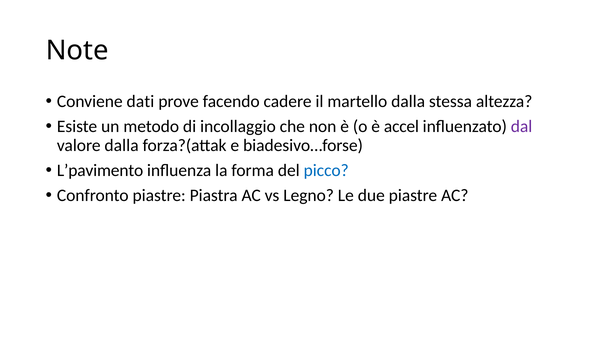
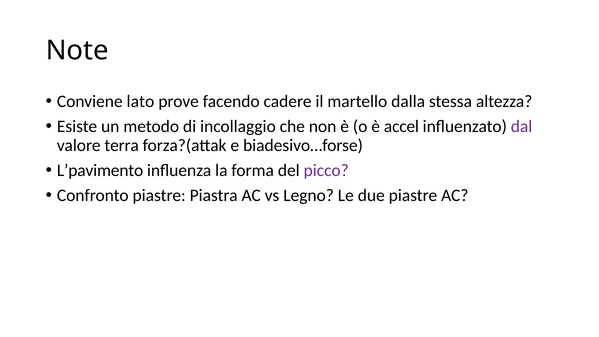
dati: dati -> lato
valore dalla: dalla -> terra
picco colour: blue -> purple
